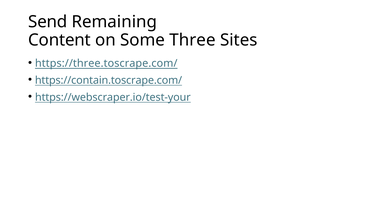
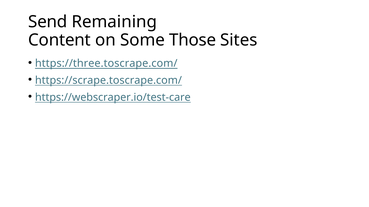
Three: Three -> Those
https://contain.toscrape.com/: https://contain.toscrape.com/ -> https://scrape.toscrape.com/
https://webscraper.io/test-your: https://webscraper.io/test-your -> https://webscraper.io/test-care
